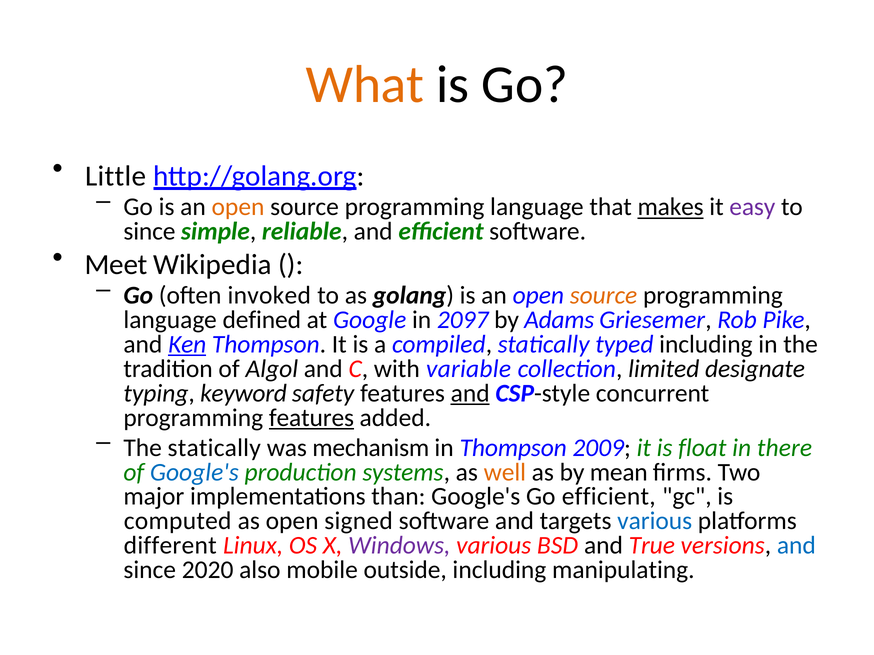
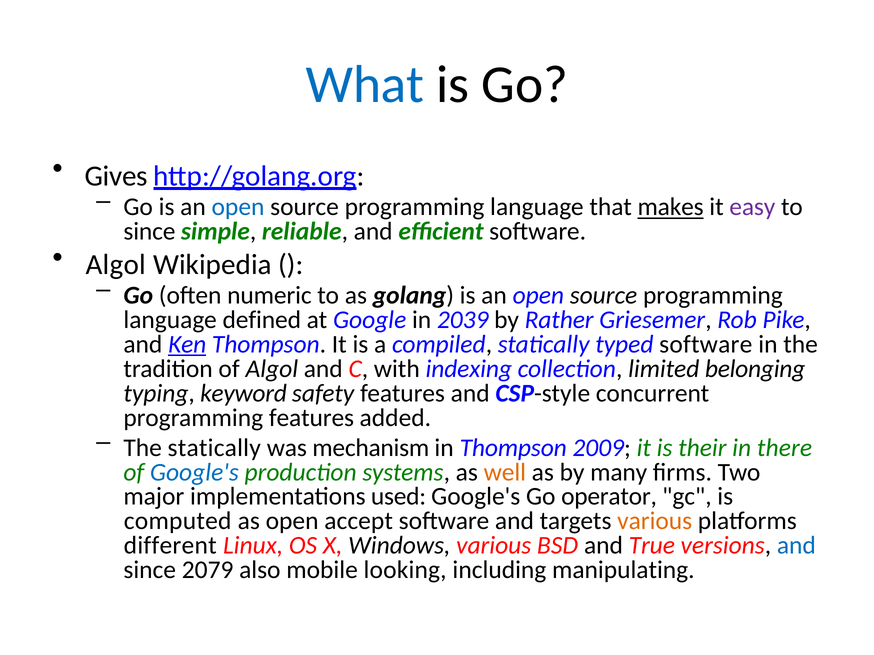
What colour: orange -> blue
Little: Little -> Gives
open at (238, 207) colour: orange -> blue
Meet at (116, 265): Meet -> Algol
invoked: invoked -> numeric
source at (604, 296) colour: orange -> black
2097: 2097 -> 2039
Adams: Adams -> Rather
typed including: including -> software
variable: variable -> indexing
designate: designate -> belonging
and at (470, 394) underline: present -> none
features at (311, 418) underline: present -> none
float: float -> their
mean: mean -> many
than: than -> used
Go efficient: efficient -> operator
signed: signed -> accept
various at (655, 521) colour: blue -> orange
Windows colour: purple -> black
2020: 2020 -> 2079
outside: outside -> looking
